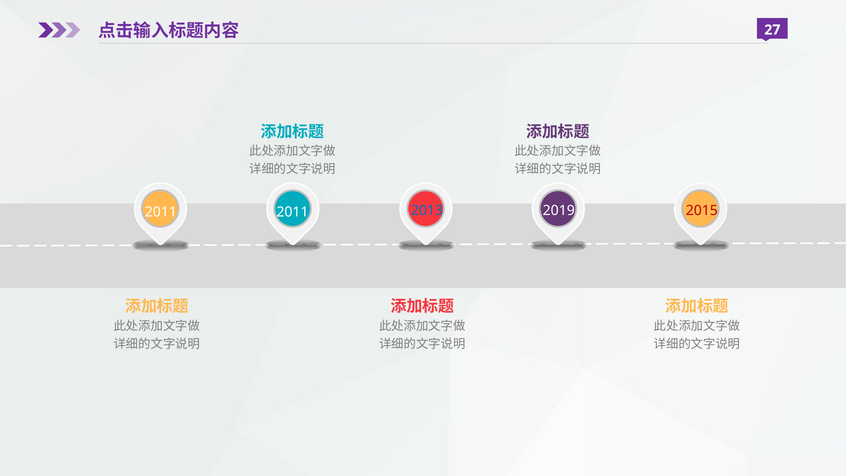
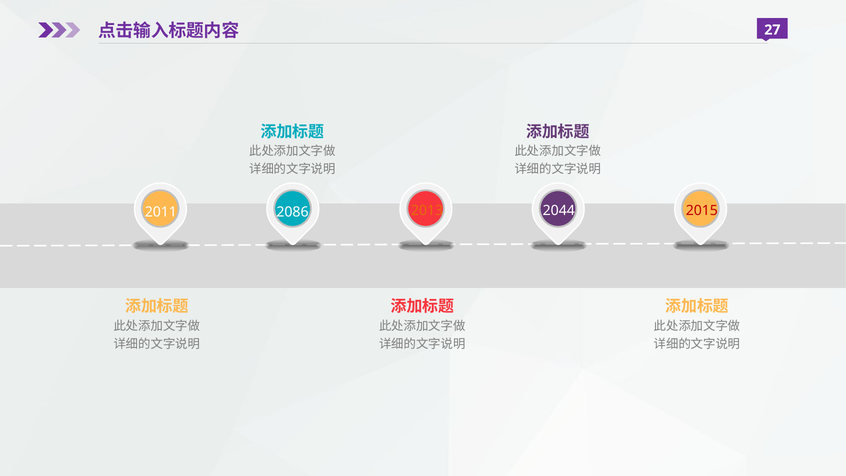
2013 colour: blue -> orange
2019: 2019 -> 2044
2011 at (292, 212): 2011 -> 2086
